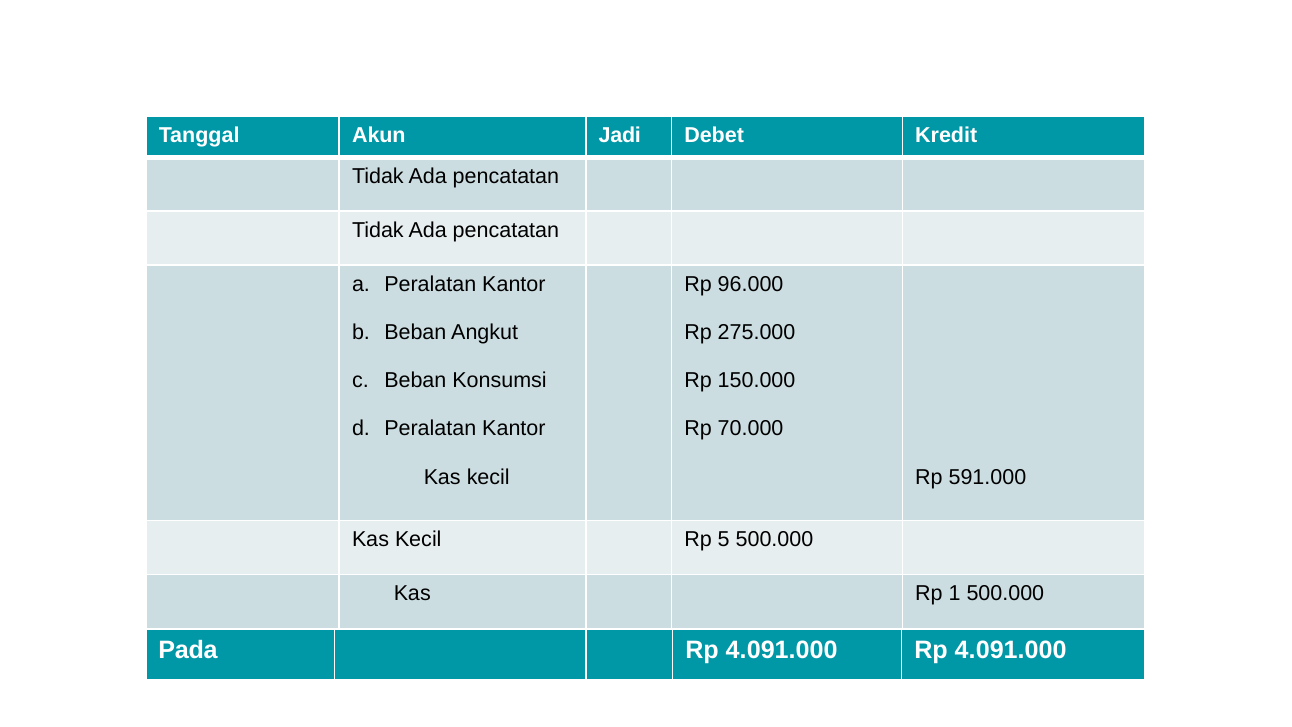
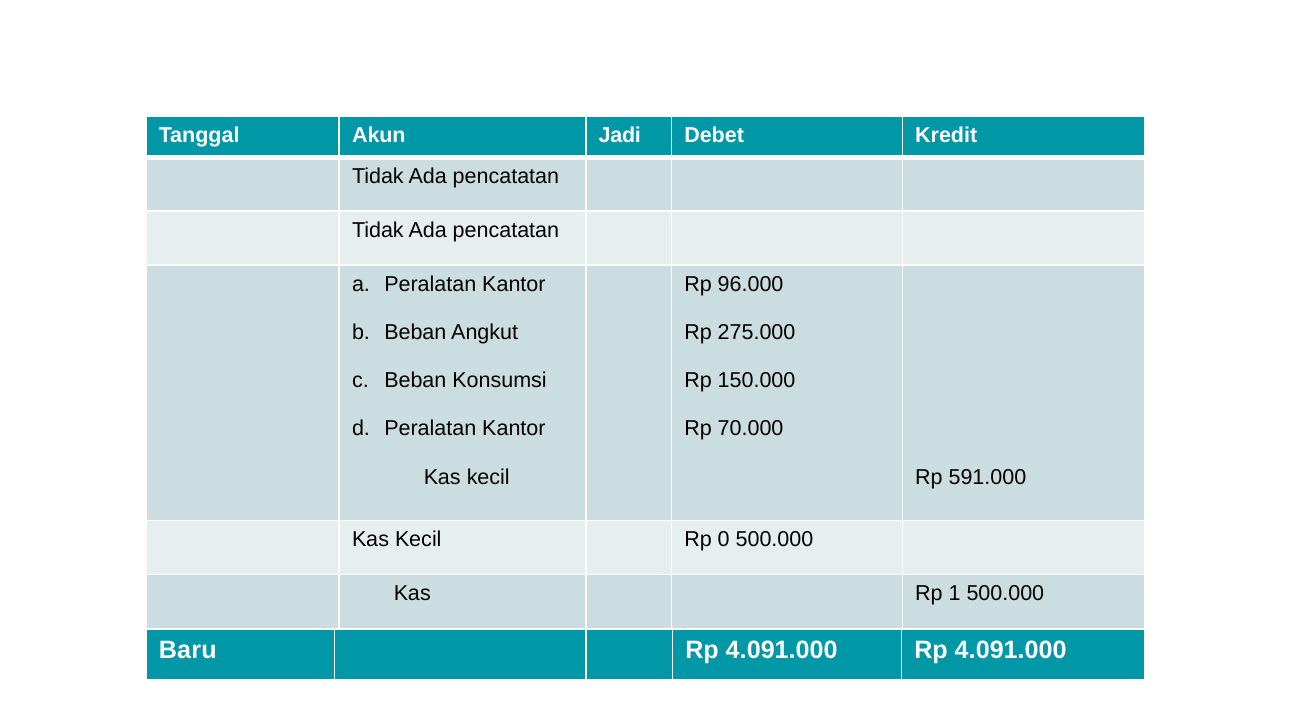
5: 5 -> 0
Pada: Pada -> Baru
